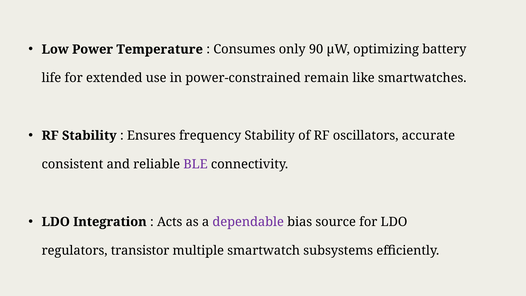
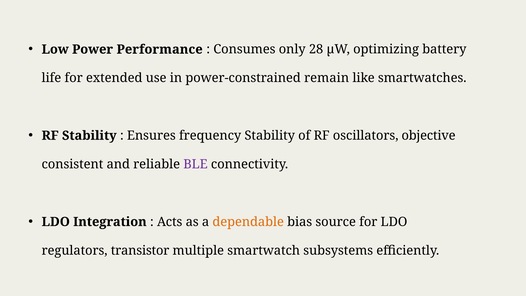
Temperature: Temperature -> Performance
90: 90 -> 28
accurate: accurate -> objective
dependable colour: purple -> orange
